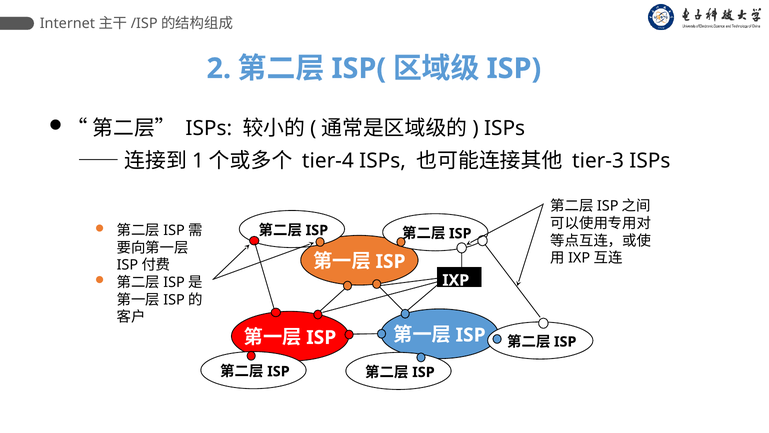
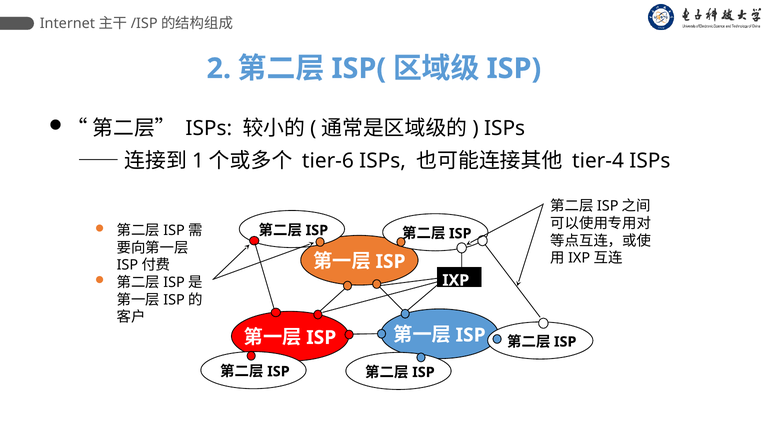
tier-4: tier-4 -> tier-6
tier-3: tier-3 -> tier-4
